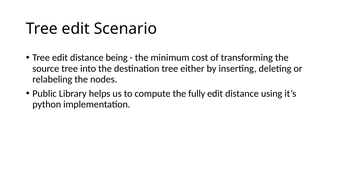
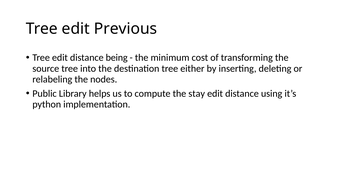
Scenario: Scenario -> Previous
fully: fully -> stay
